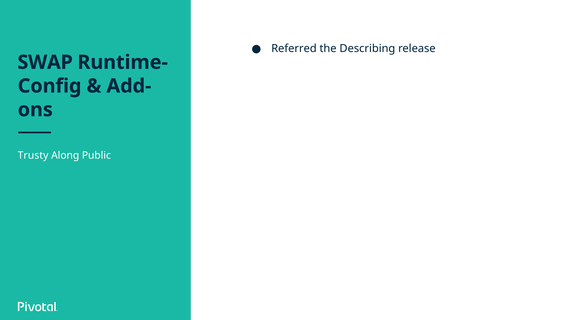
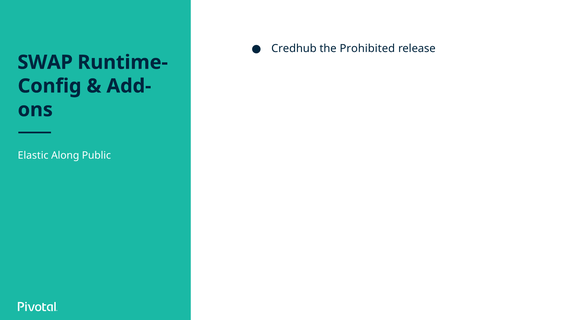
Referred: Referred -> Credhub
Describing: Describing -> Prohibited
Trusty: Trusty -> Elastic
